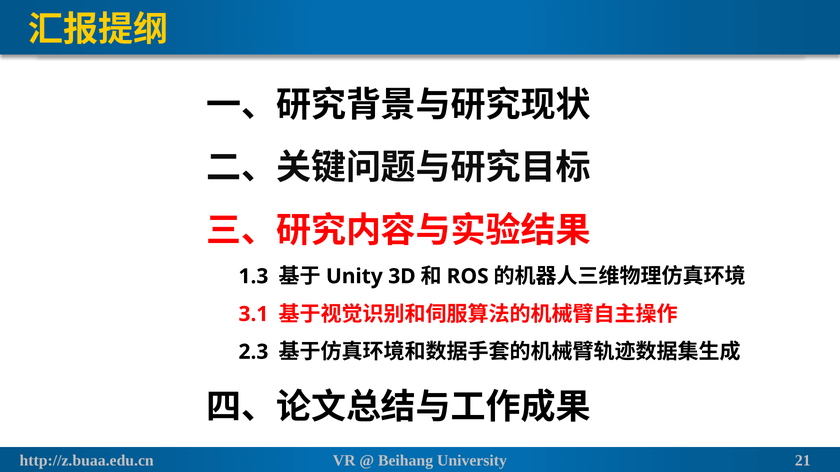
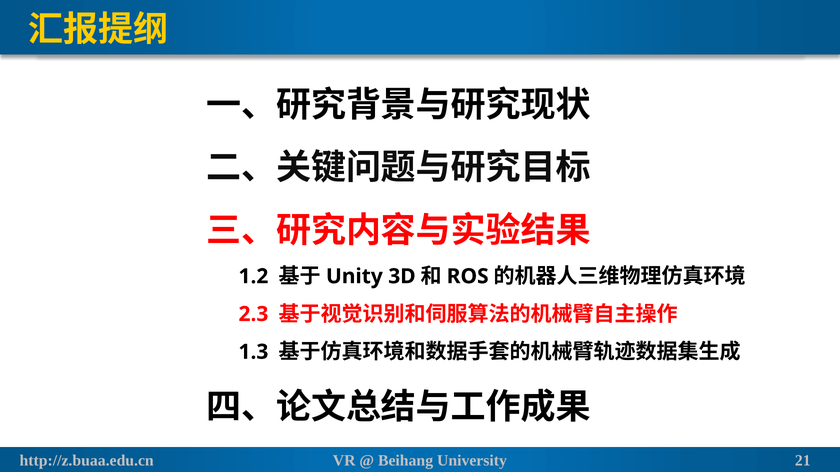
1.3: 1.3 -> 1.2
3.1: 3.1 -> 2.3
2.3: 2.3 -> 1.3
